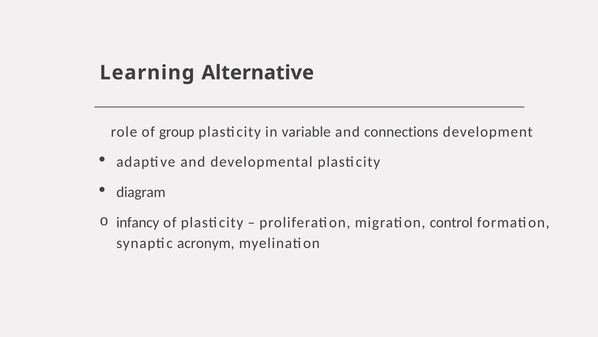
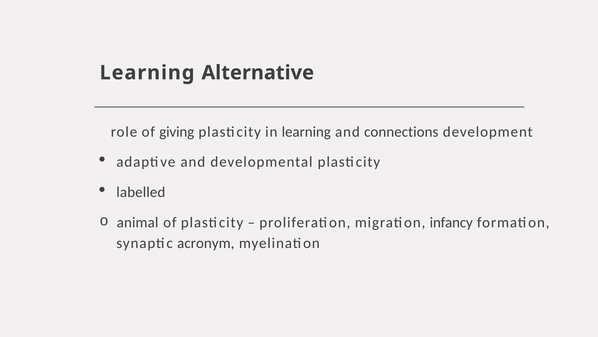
group: group -> giving
in variable: variable -> learning
diagram: diagram -> labelled
infancy: infancy -> animal
control: control -> infancy
